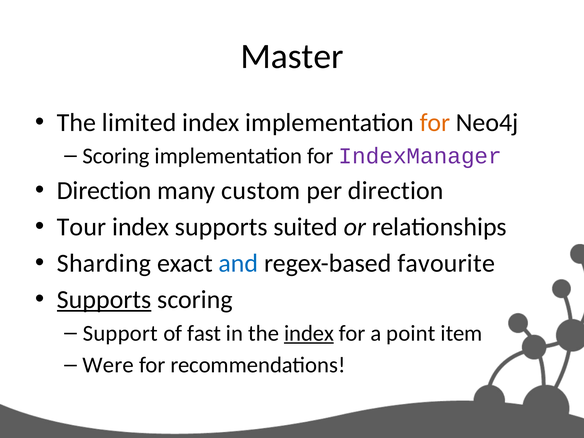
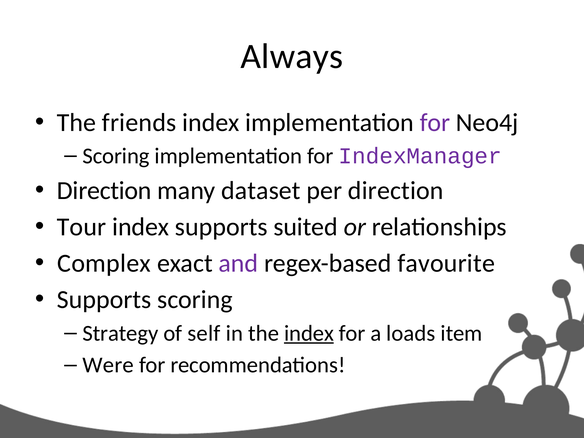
Master: Master -> Always
limited: limited -> friends
for at (435, 123) colour: orange -> purple
custom: custom -> dataset
Sharding: Sharding -> Complex
and colour: blue -> purple
Supports at (104, 300) underline: present -> none
Support: Support -> Strategy
fast: fast -> self
point: point -> loads
